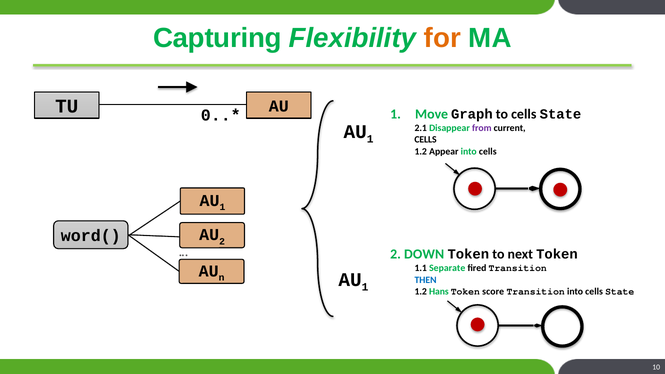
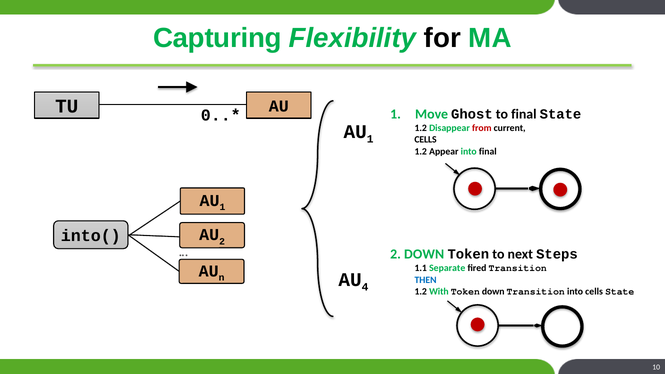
for colour: orange -> black
Graph: Graph -> Ghost
to cells: cells -> final
2.1 at (421, 128): 2.1 -> 1.2
from colour: purple -> red
cells at (488, 151): cells -> final
word(: word( -> into(
next Token: Token -> Steps
1 at (365, 287): 1 -> 4
Hans: Hans -> With
Token score: score -> down
